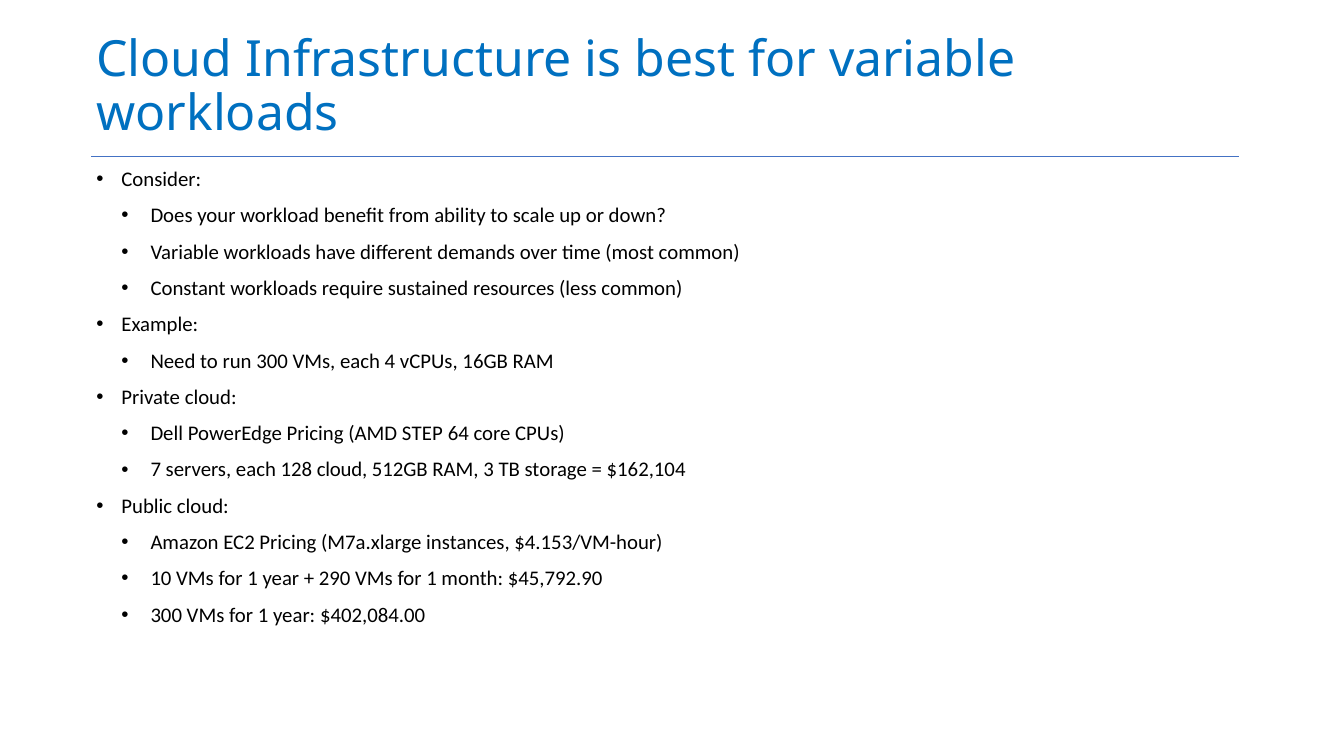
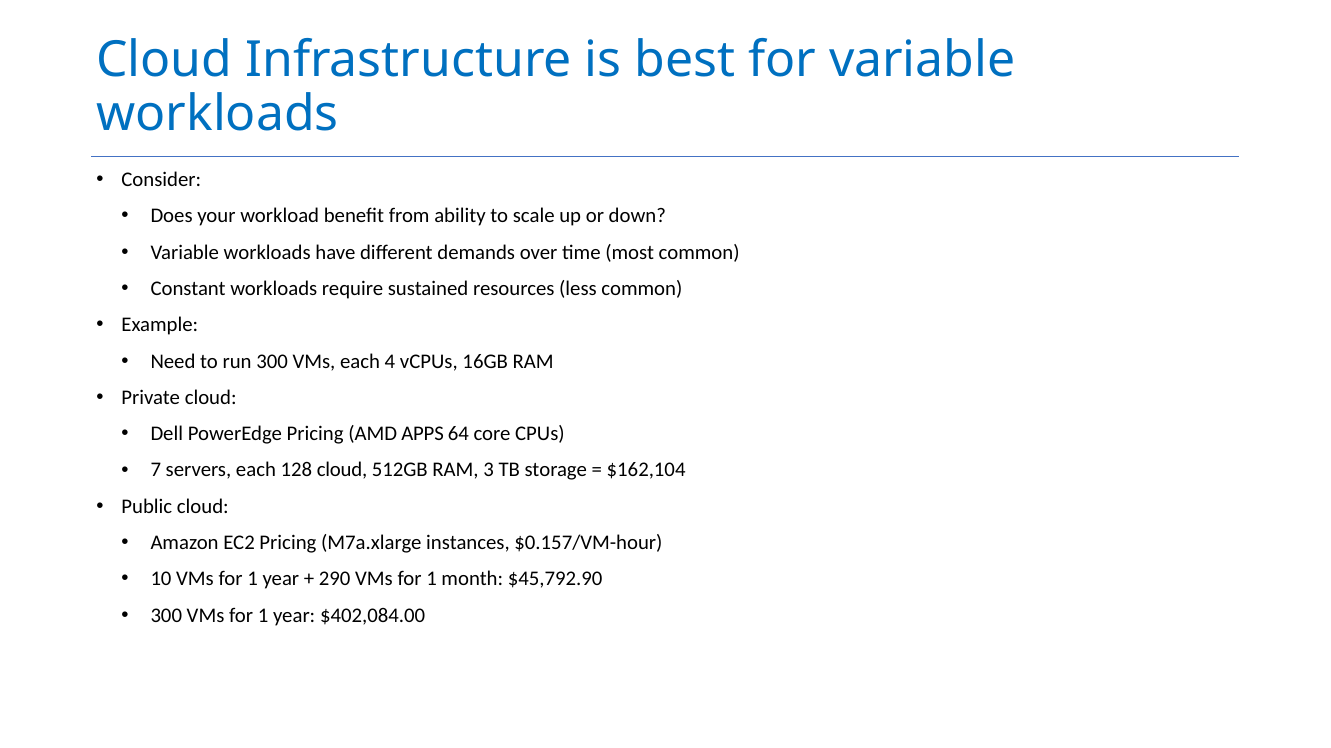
STEP: STEP -> APPS
$4.153/VM-hour: $4.153/VM-hour -> $0.157/VM-hour
